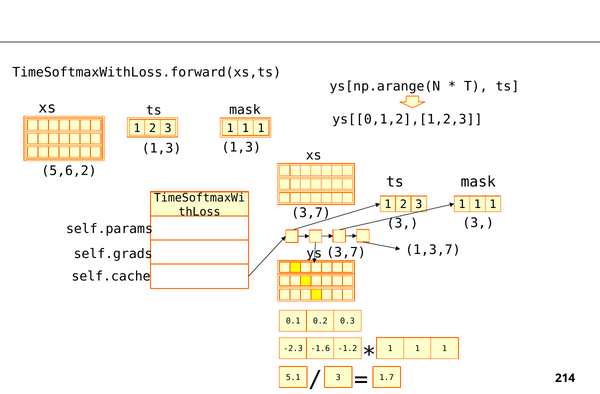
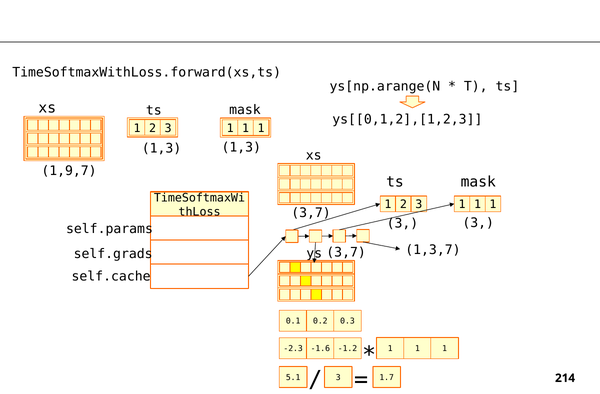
5,6,2: 5,6,2 -> 1,9,7
